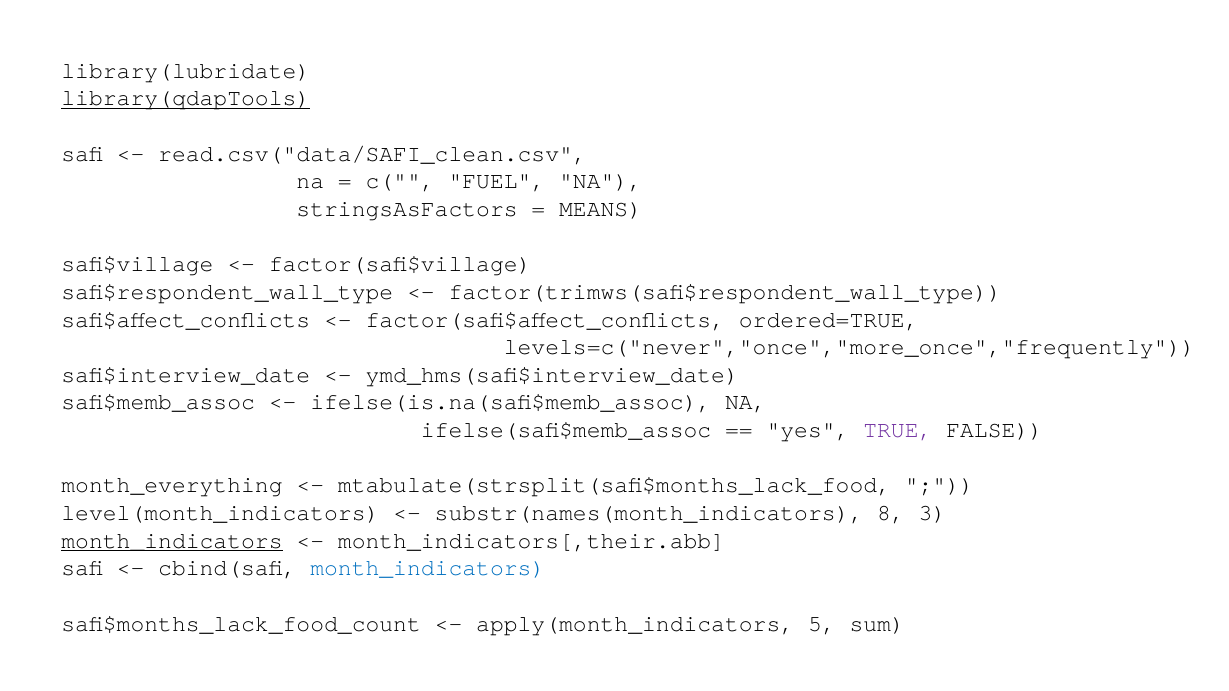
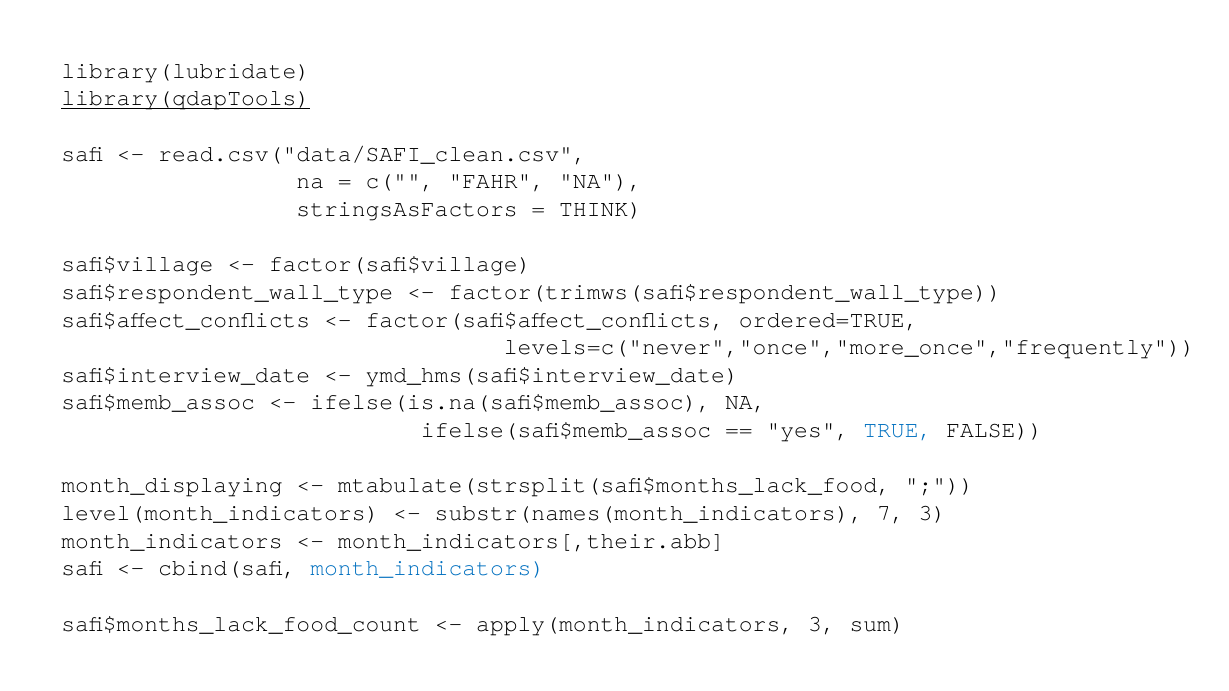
FUEL: FUEL -> FAHR
MEANS: MEANS -> THINK
TRUE colour: purple -> blue
month_everything: month_everything -> month_displaying
8: 8 -> 7
month_indicators at (172, 541) underline: present -> none
apply(month_indicators 5: 5 -> 3
